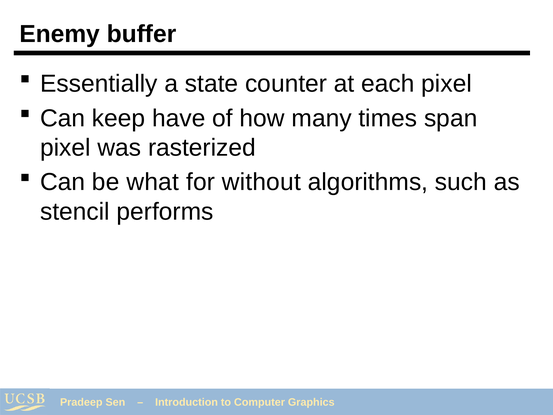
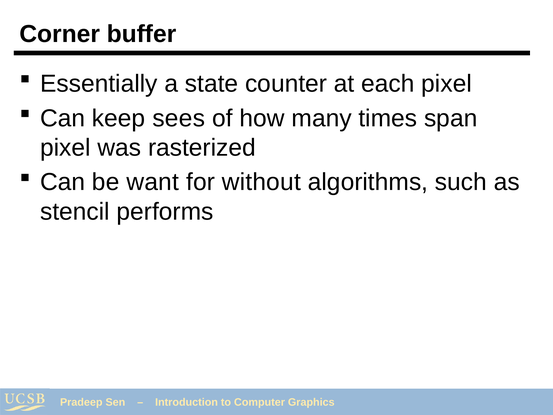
Enemy: Enemy -> Corner
have: have -> sees
what: what -> want
